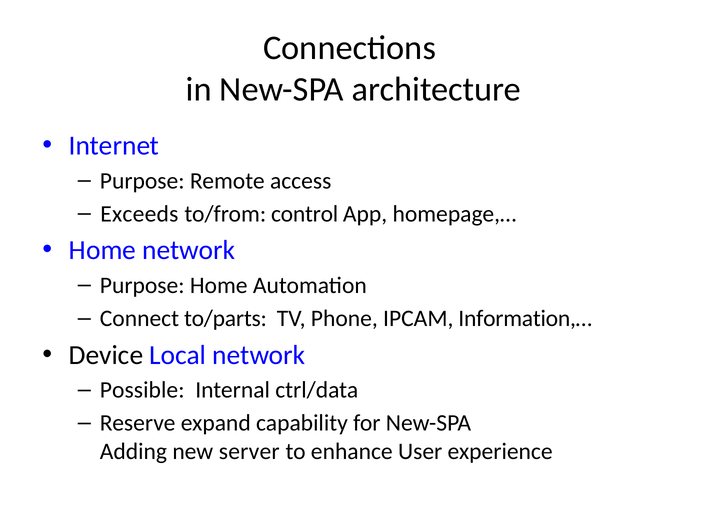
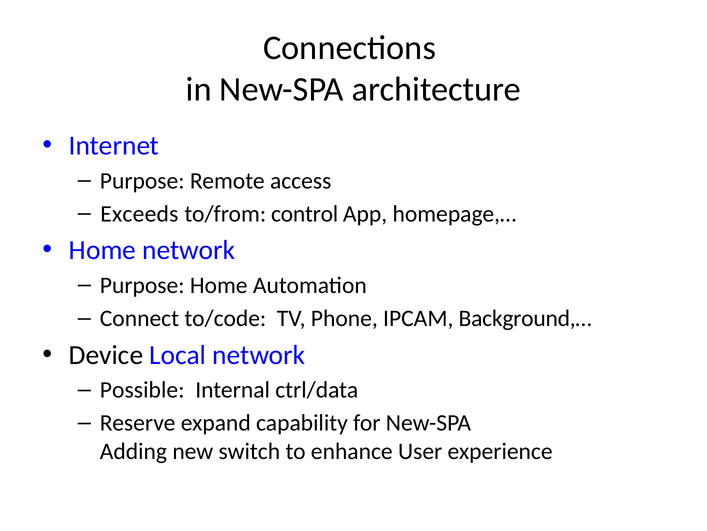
to/parts: to/parts -> to/code
Information,…: Information,… -> Background,…
server: server -> switch
